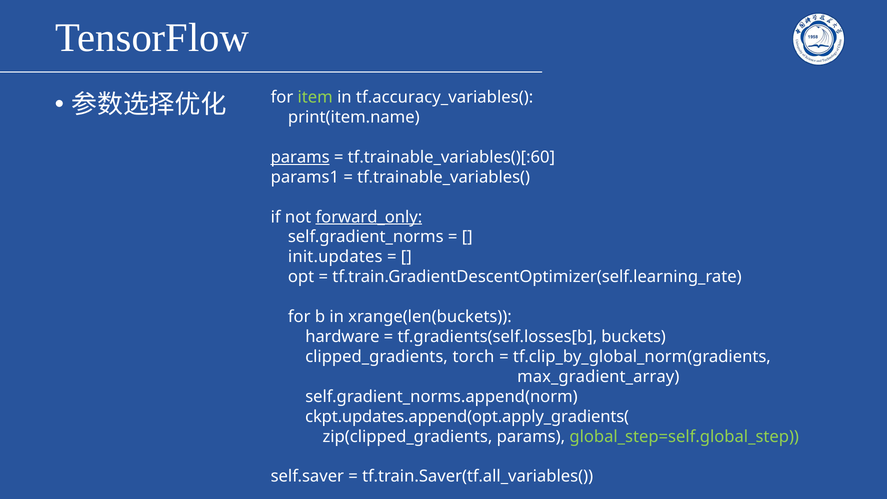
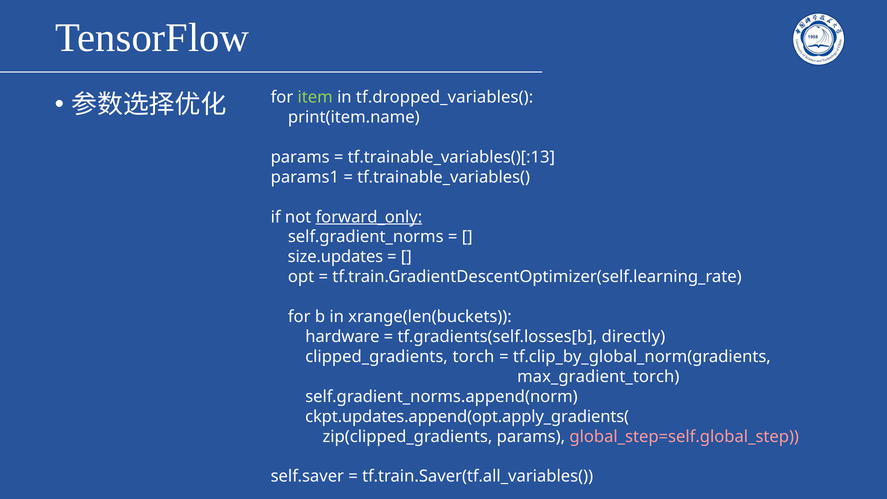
tf.accuracy_variables(: tf.accuracy_variables( -> tf.dropped_variables(
params at (300, 157) underline: present -> none
tf.trainable_variables()[:60: tf.trainable_variables()[:60 -> tf.trainable_variables()[:13
init.updates: init.updates -> size.updates
buckets: buckets -> directly
max_gradient_array: max_gradient_array -> max_gradient_torch
global_step=self.global_step colour: light green -> pink
